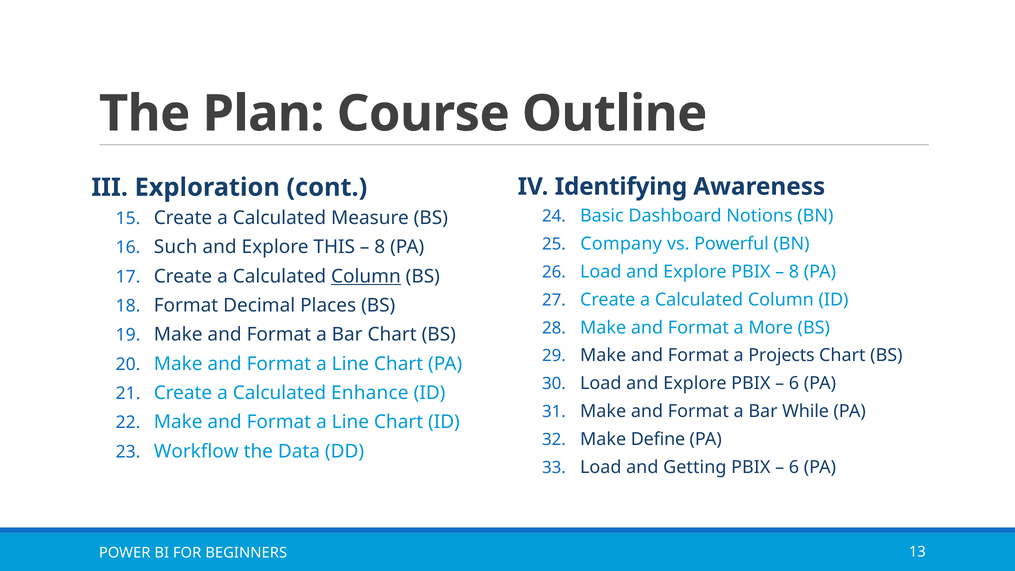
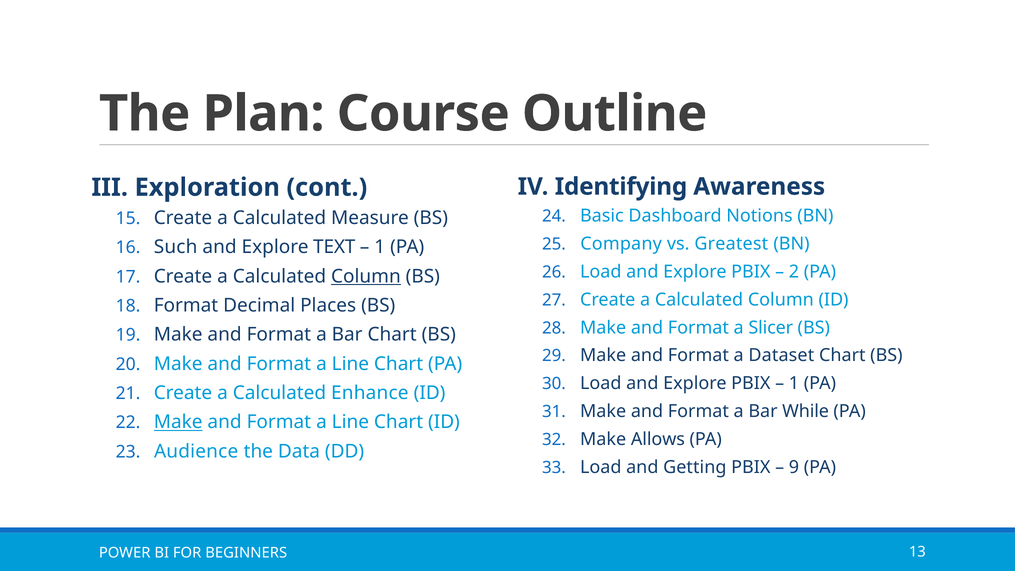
Powerful: Powerful -> Greatest
THIS: THIS -> TEXT
8 at (380, 247): 8 -> 1
8 at (794, 272): 8 -> 2
More: More -> Slicer
Projects: Projects -> Dataset
6 at (794, 383): 6 -> 1
Make at (178, 422) underline: none -> present
Define: Define -> Allows
Workflow: Workflow -> Audience
6 at (794, 467): 6 -> 9
